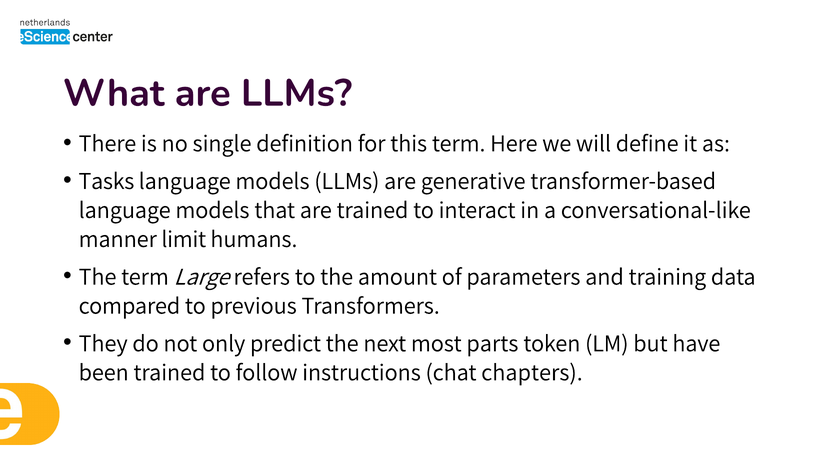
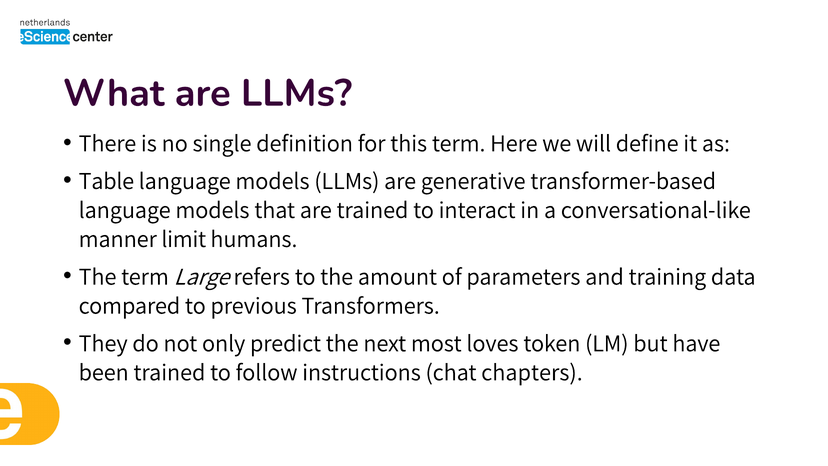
Tasks: Tasks -> Table
parts: parts -> loves
